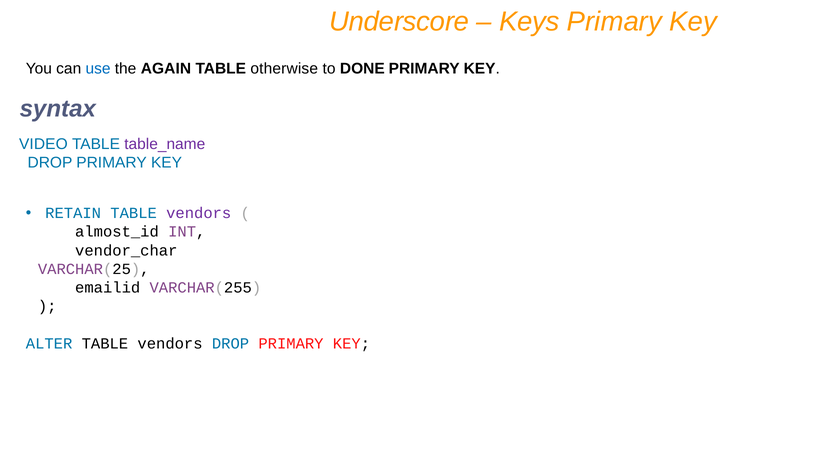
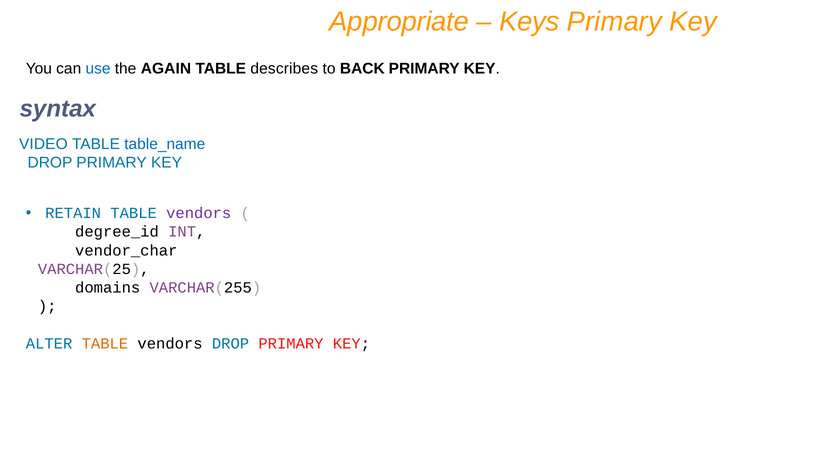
Underscore: Underscore -> Appropriate
otherwise: otherwise -> describes
DONE: DONE -> BACK
table_name colour: purple -> blue
almost_id: almost_id -> degree_id
emailid: emailid -> domains
TABLE at (105, 344) colour: black -> orange
